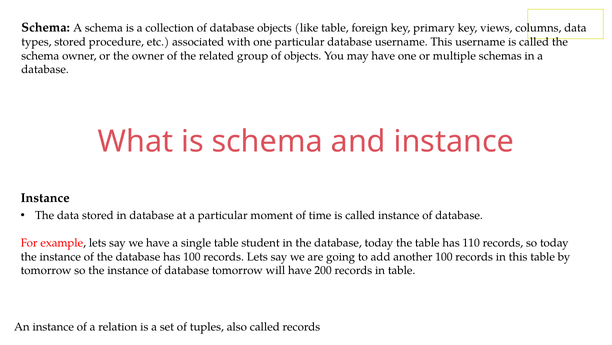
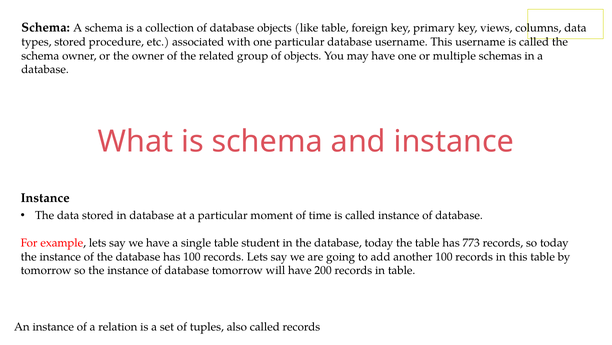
110: 110 -> 773
